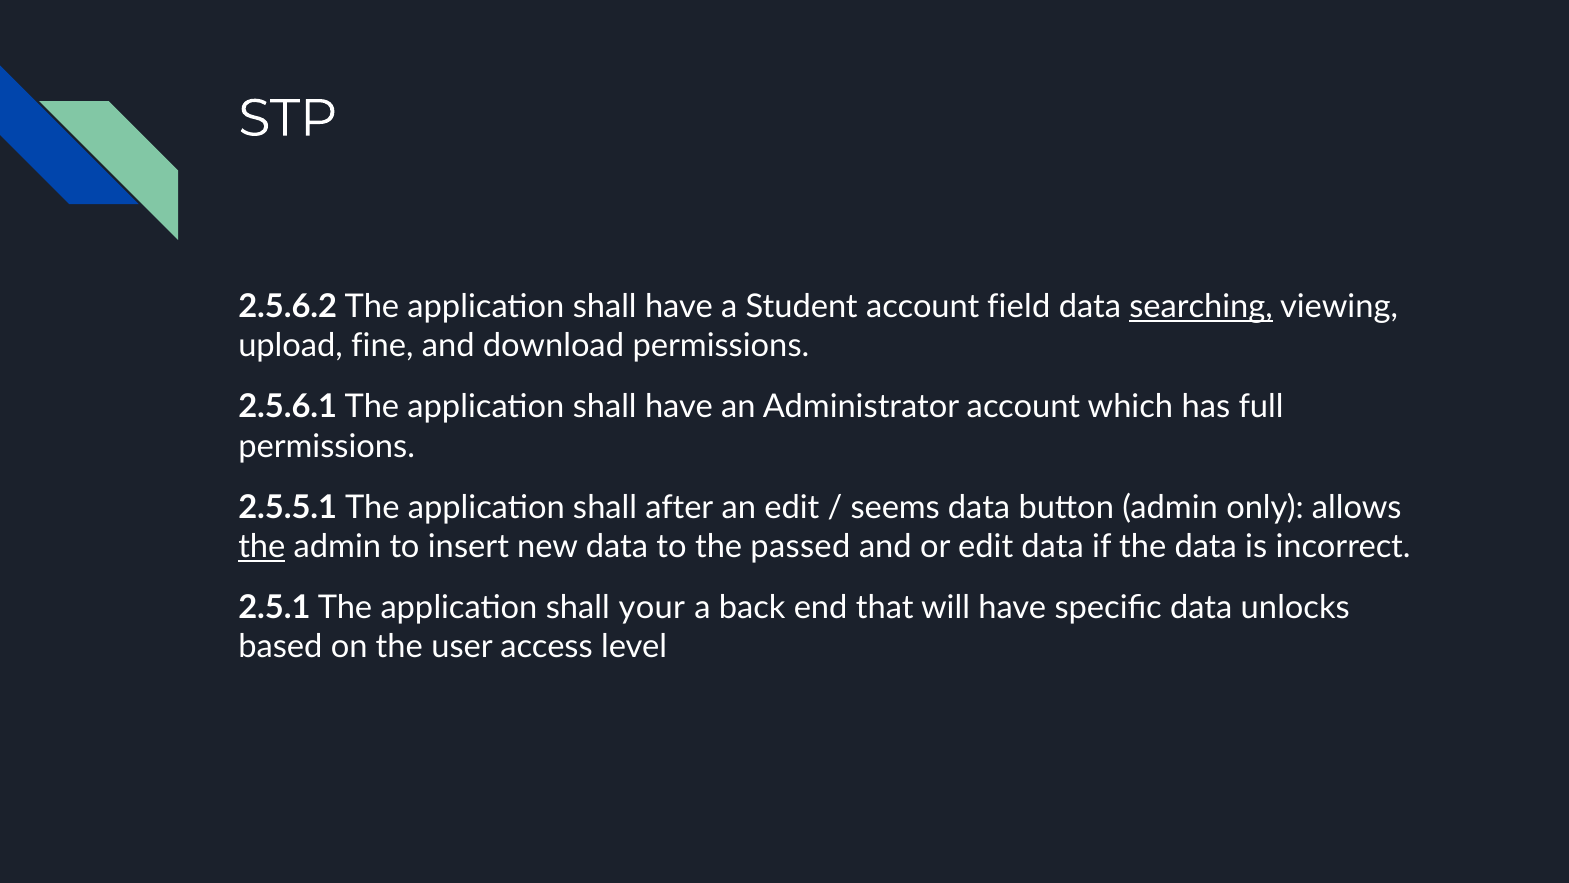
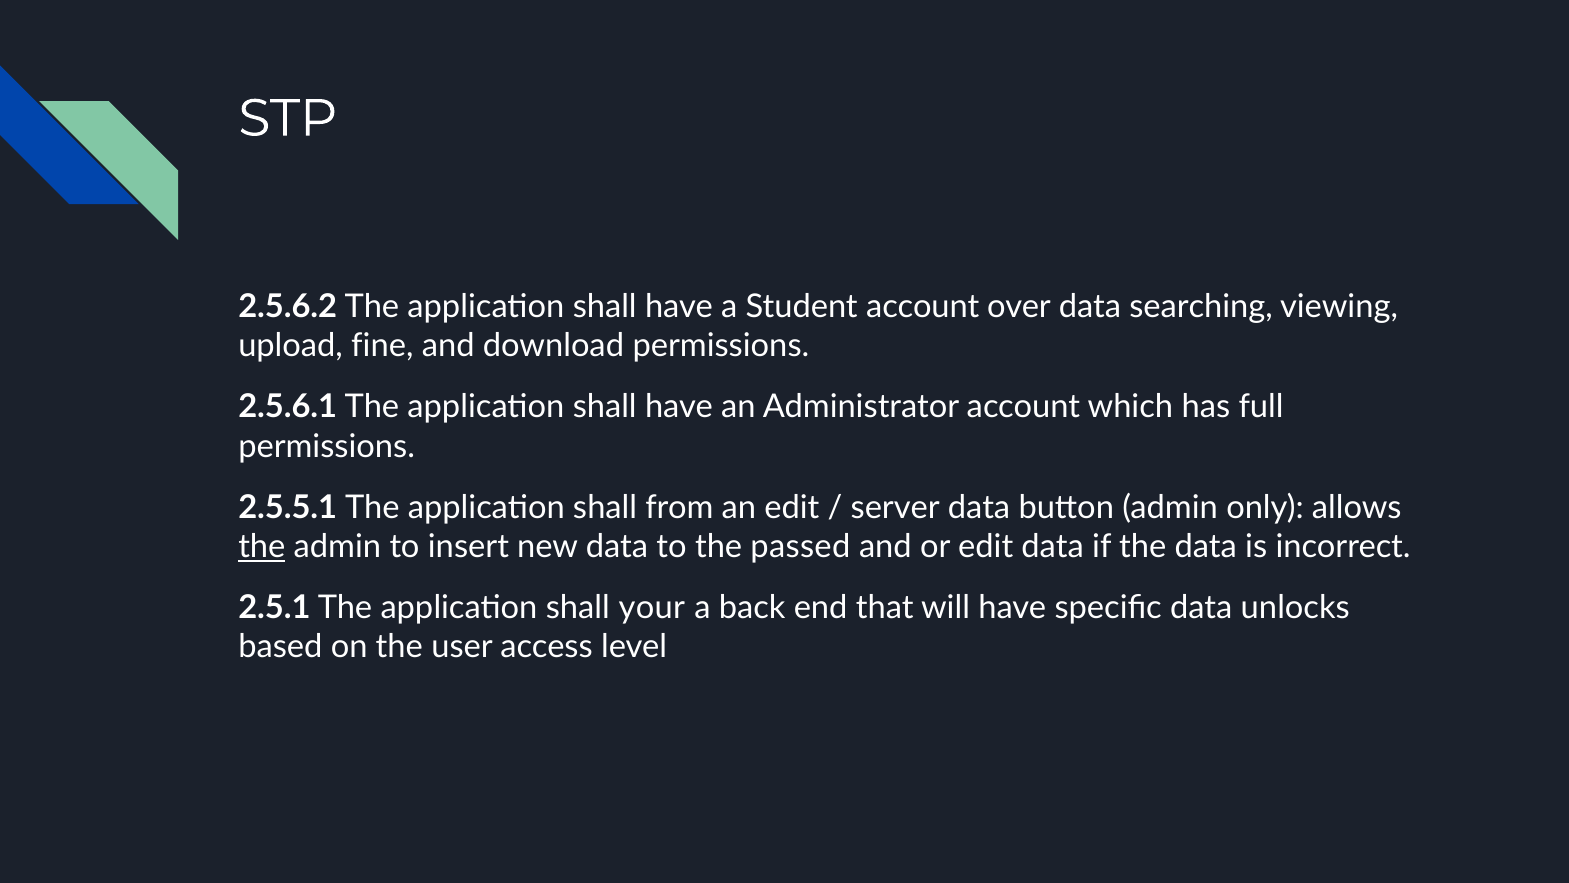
field: field -> over
searching underline: present -> none
after: after -> from
seems: seems -> server
